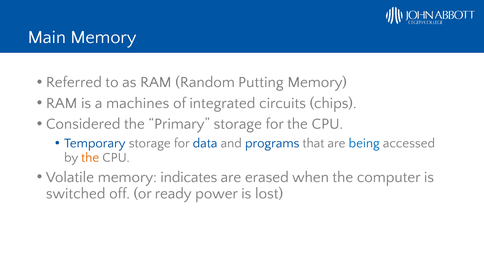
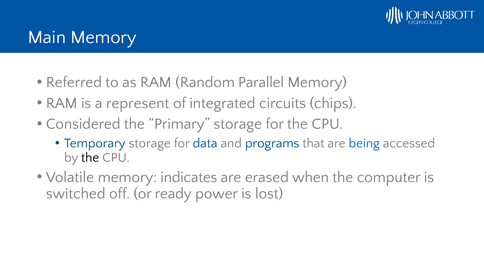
Putting: Putting -> Parallel
machines: machines -> represent
the at (90, 158) colour: orange -> black
